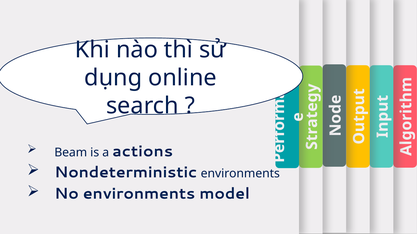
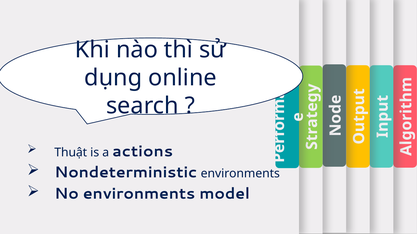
Beam: Beam -> Thuật
